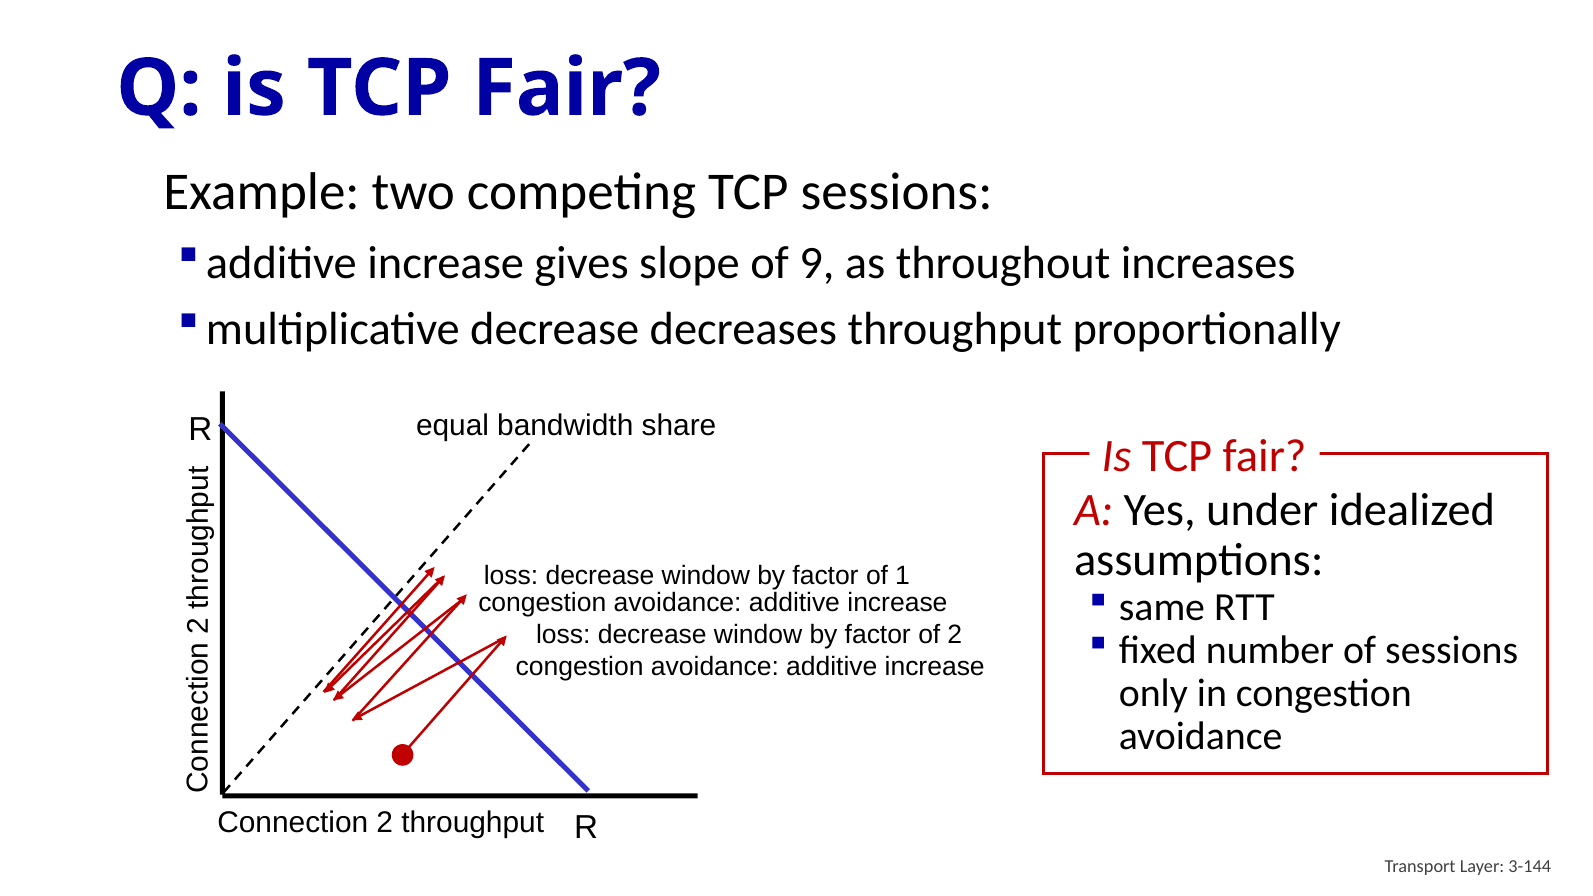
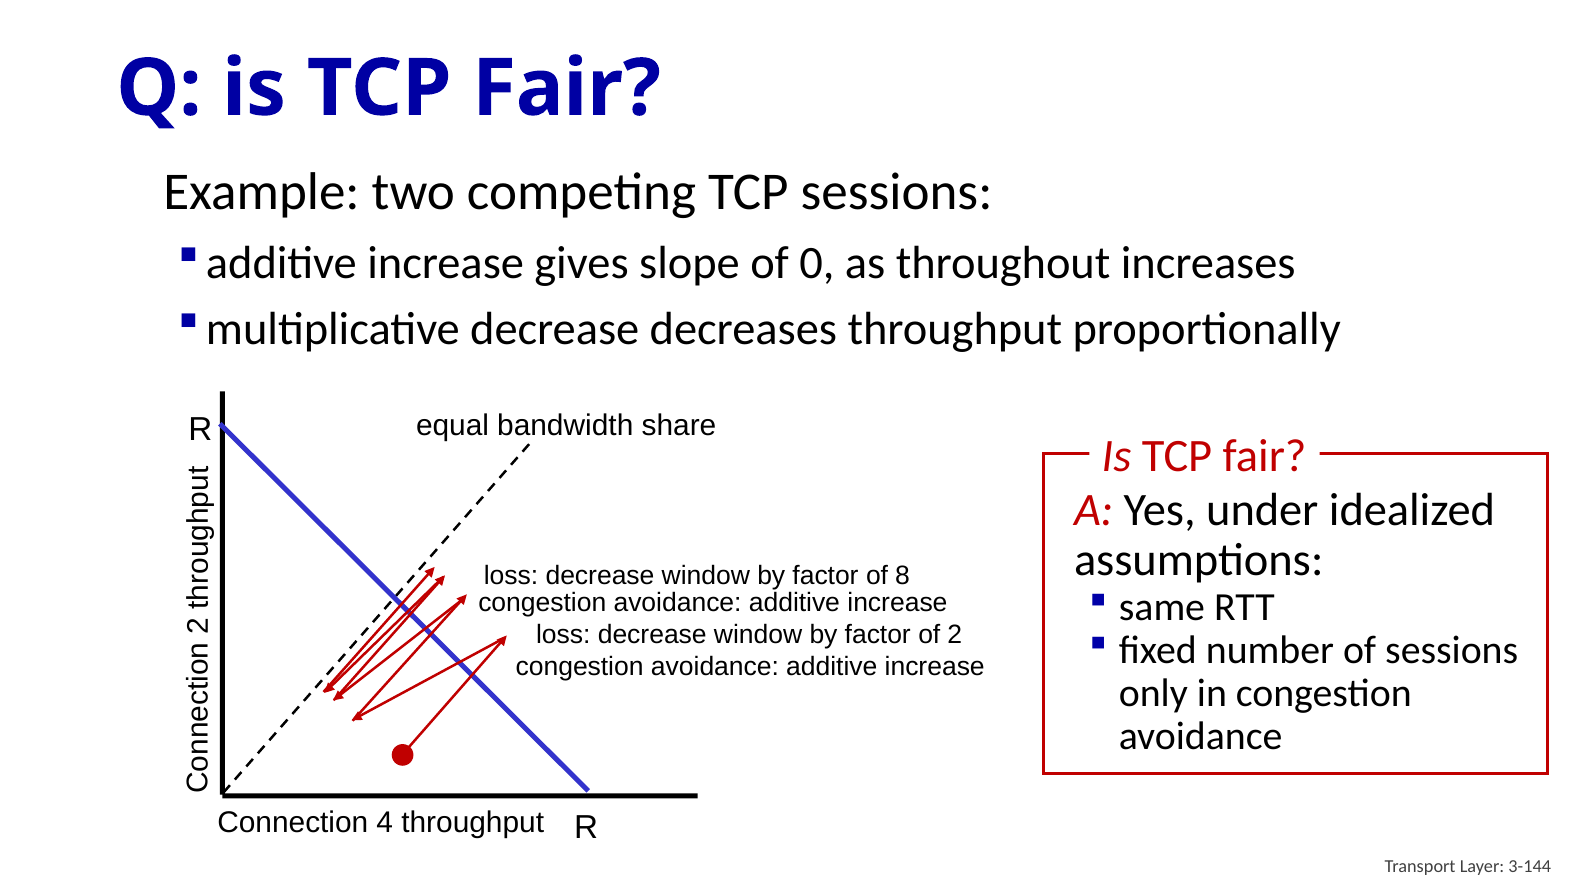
9: 9 -> 0
1: 1 -> 8
Connection 2: 2 -> 4
